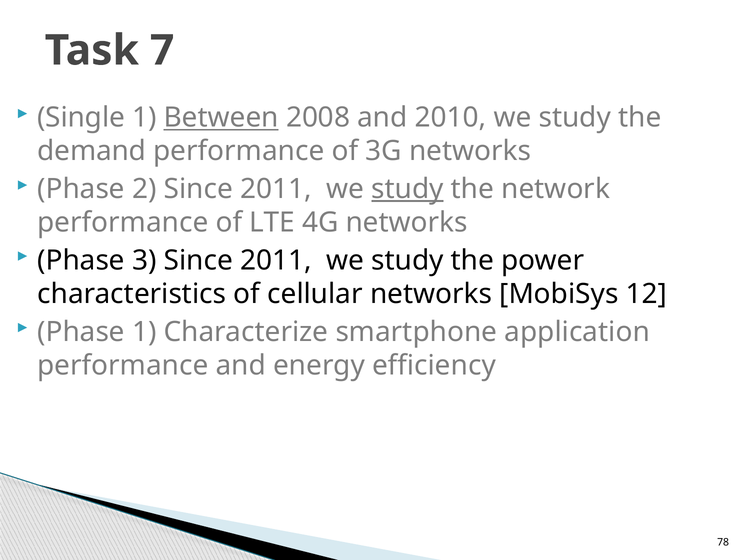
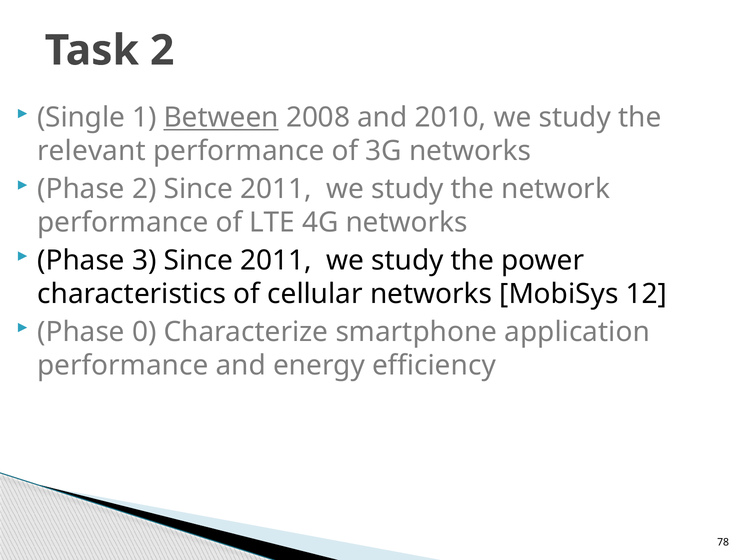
Task 7: 7 -> 2
demand: demand -> relevant
study at (407, 189) underline: present -> none
Phase 1: 1 -> 0
